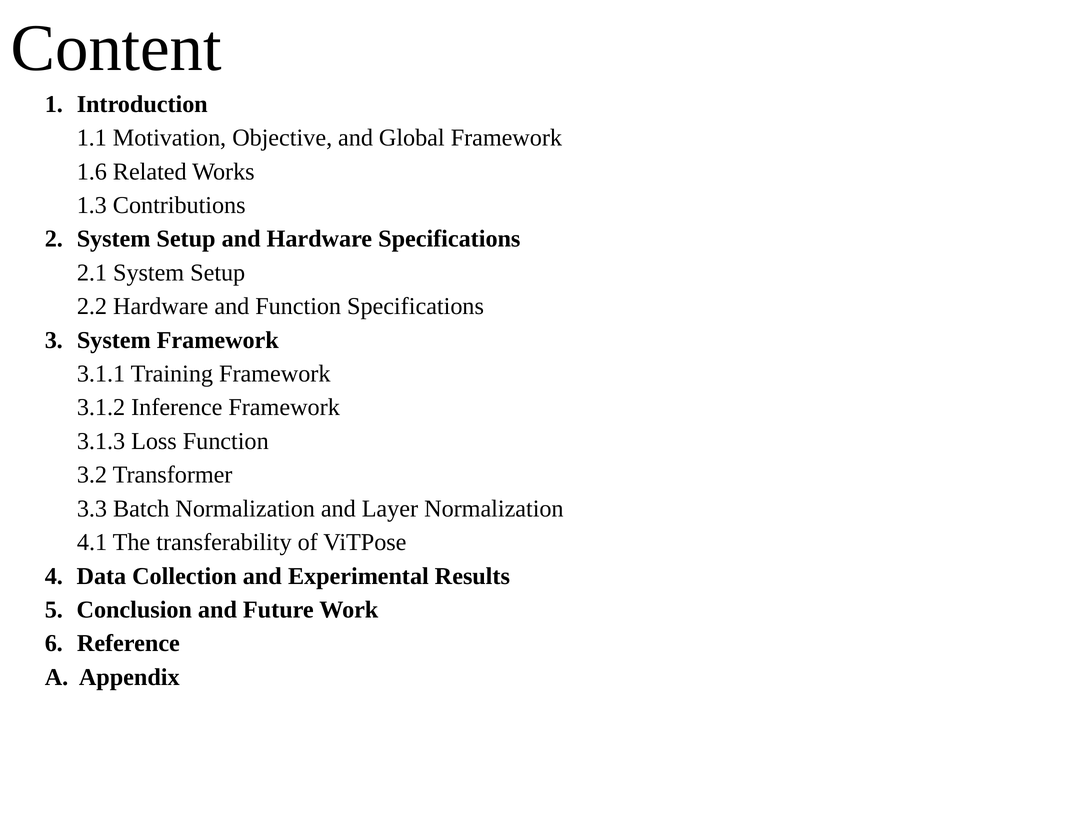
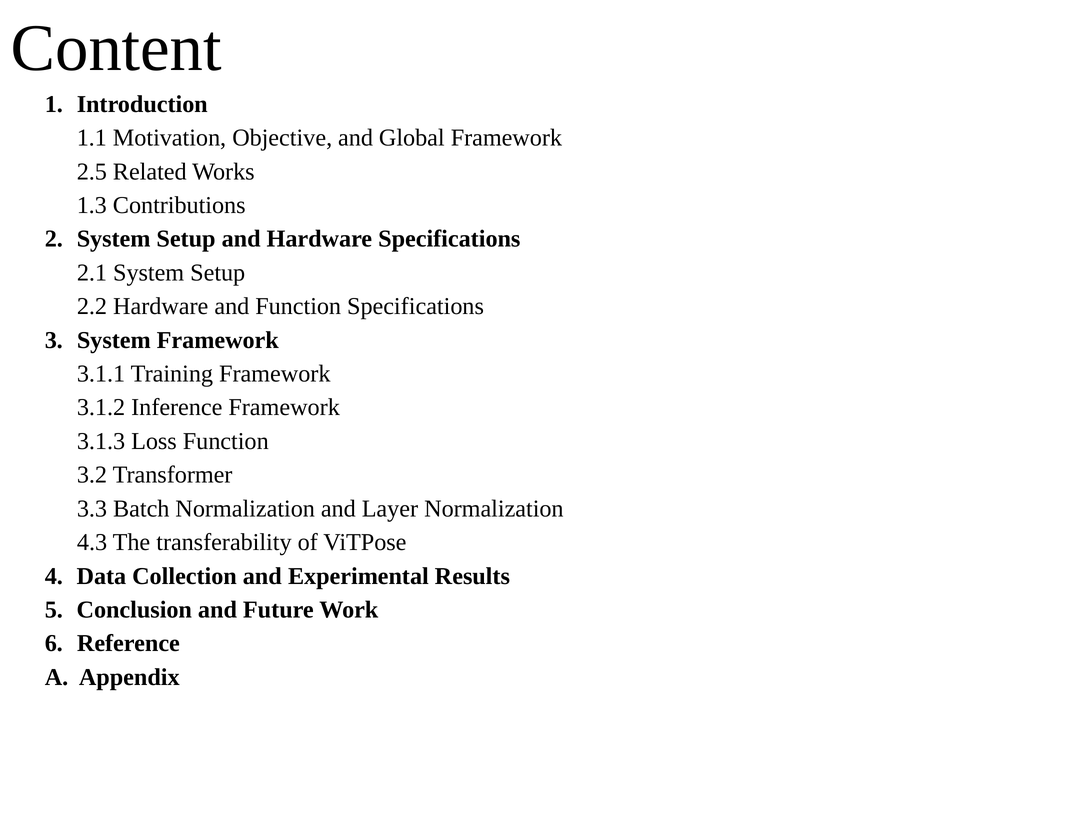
1.6: 1.6 -> 2.5
4.1: 4.1 -> 4.3
